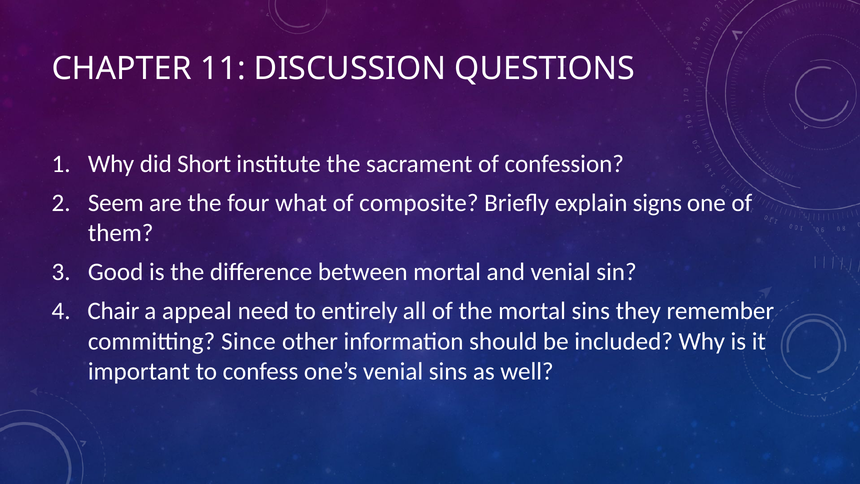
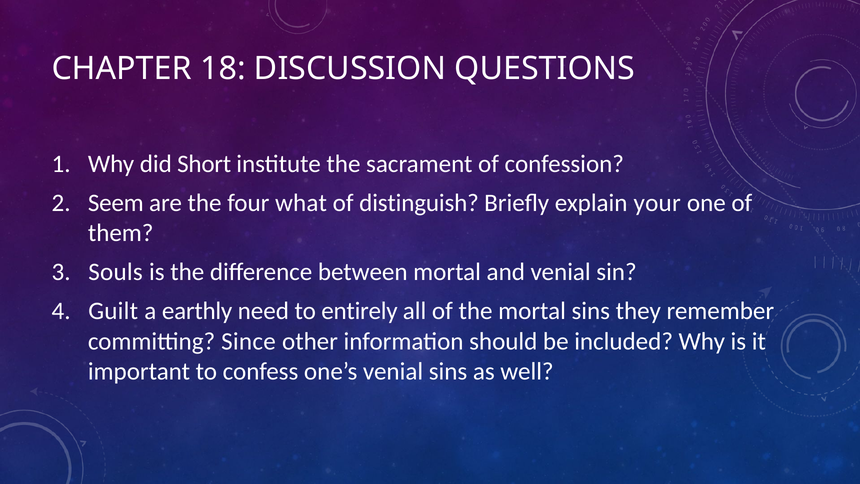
11: 11 -> 18
composite: composite -> distinguish
signs: signs -> your
Good: Good -> Souls
Chair: Chair -> Guilt
appeal: appeal -> earthly
